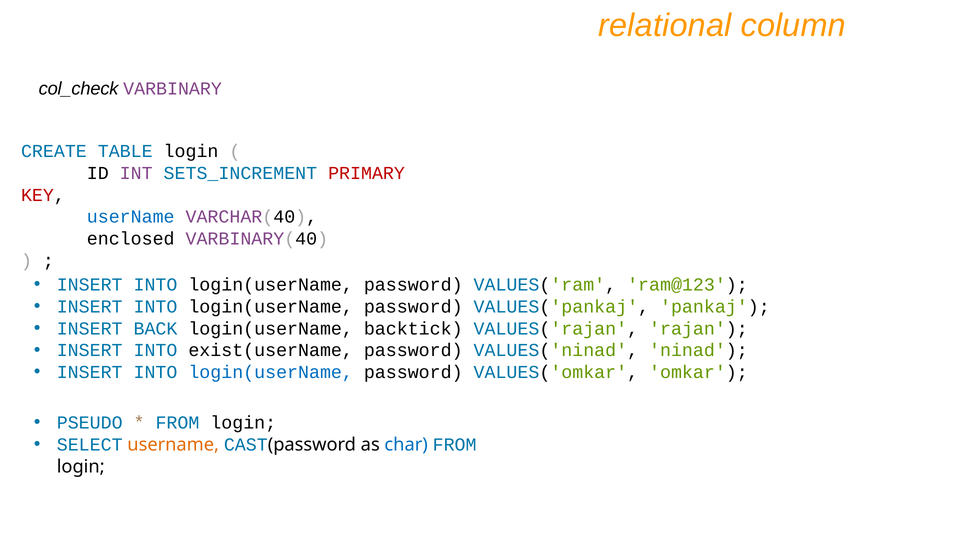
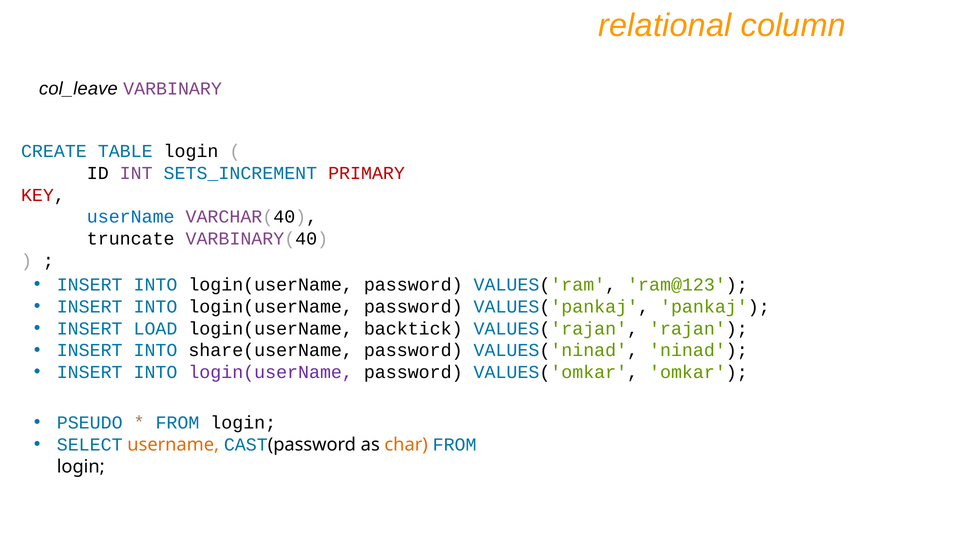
col_check: col_check -> col_leave
enclosed: enclosed -> truncate
BACK: BACK -> LOAD
exist(userName: exist(userName -> share(userName
login(userName at (271, 372) colour: blue -> purple
char colour: blue -> orange
